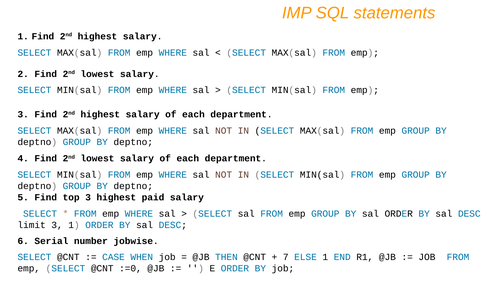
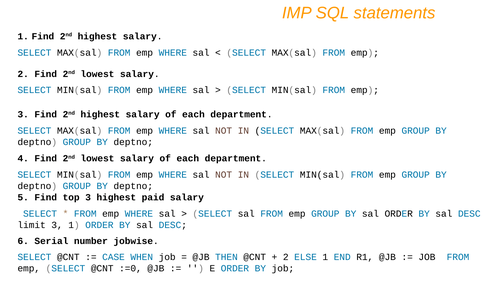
7 at (286, 258): 7 -> 2
